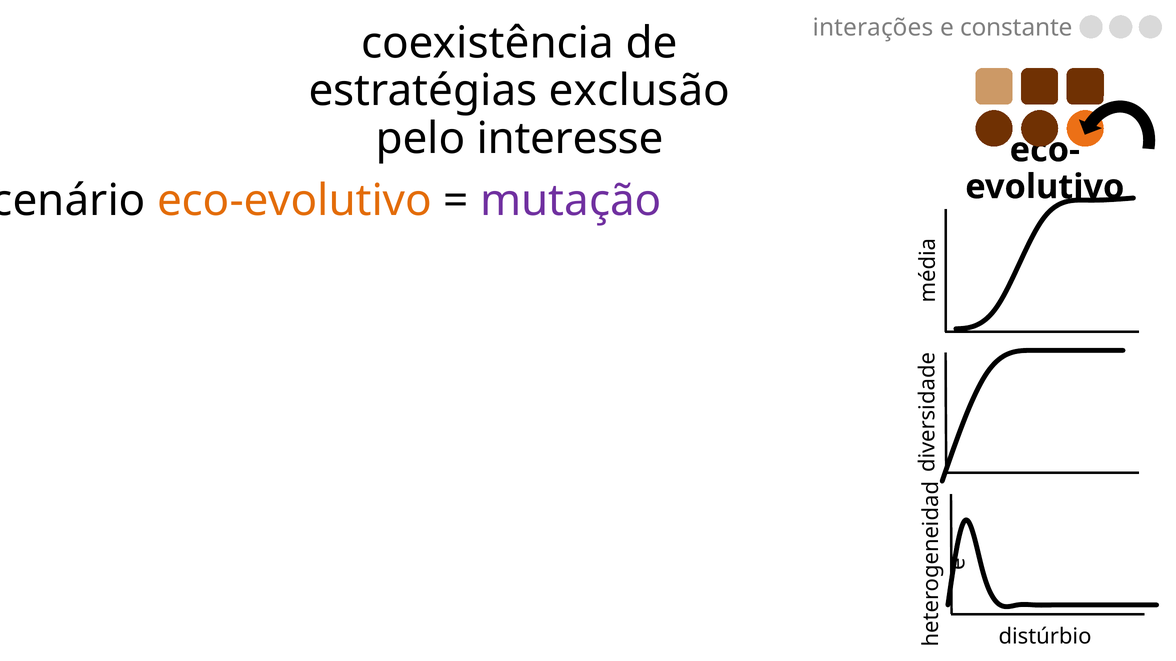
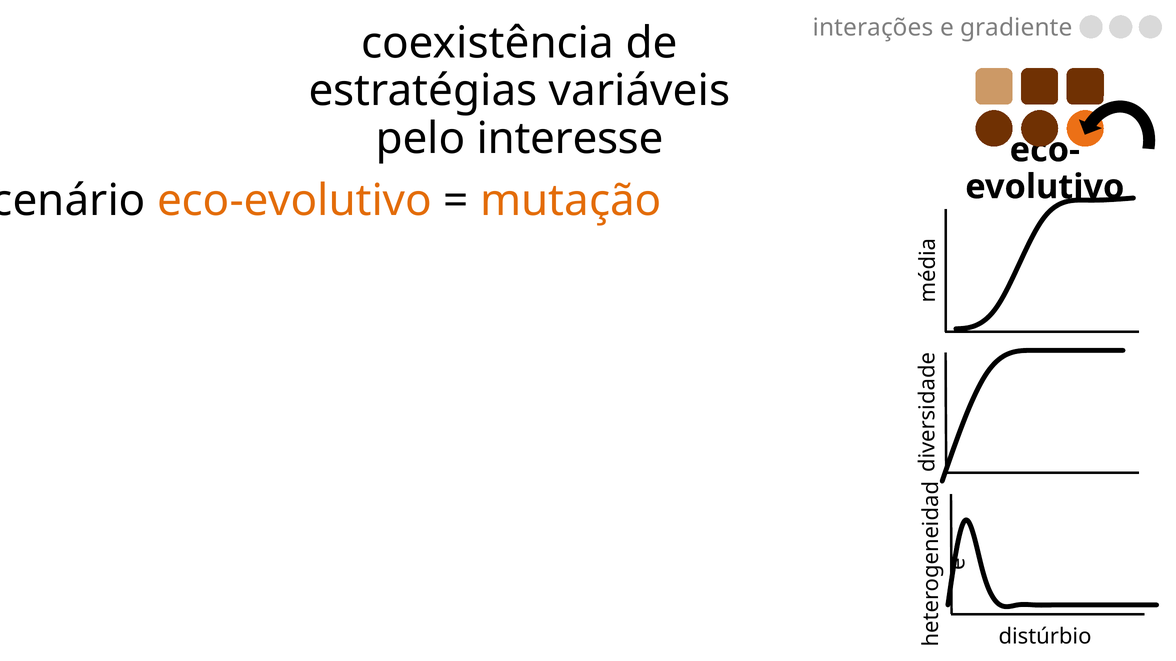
constante: constante -> gradiente
exclusão: exclusão -> variáveis
mutação colour: purple -> orange
